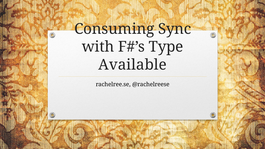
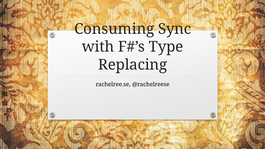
Available: Available -> Replacing
